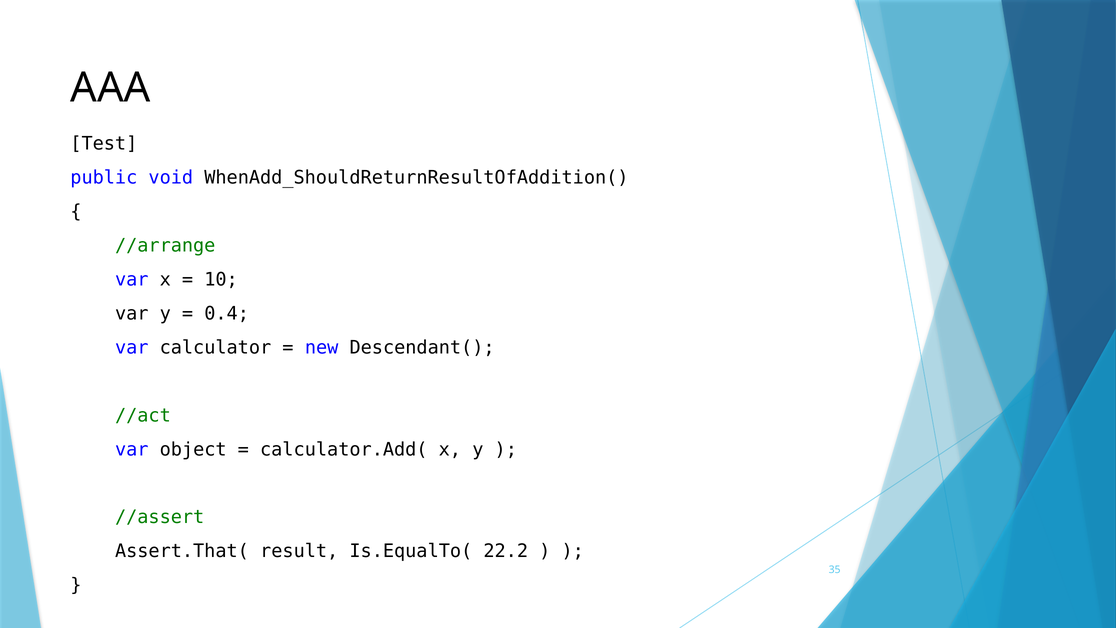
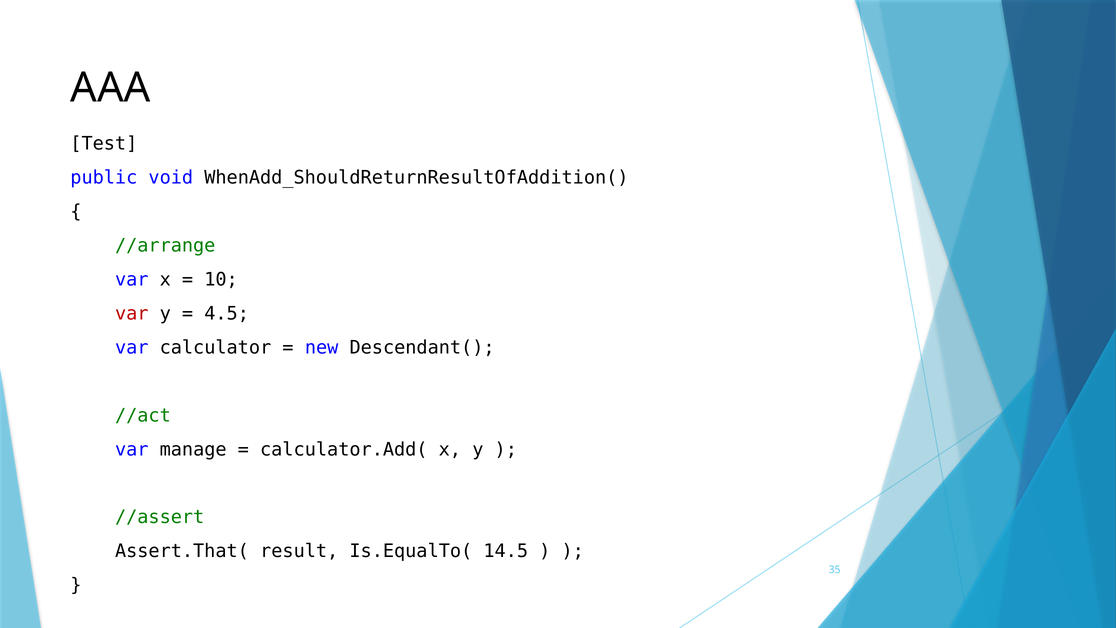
var at (132, 313) colour: black -> red
0.4: 0.4 -> 4.5
object: object -> manage
22.2: 22.2 -> 14.5
